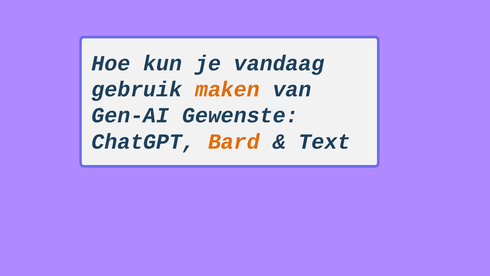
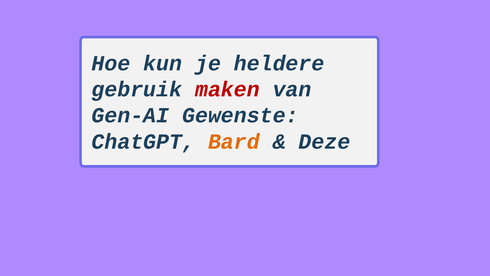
vandaag: vandaag -> heldere
maken colour: orange -> red
Text: Text -> Deze
